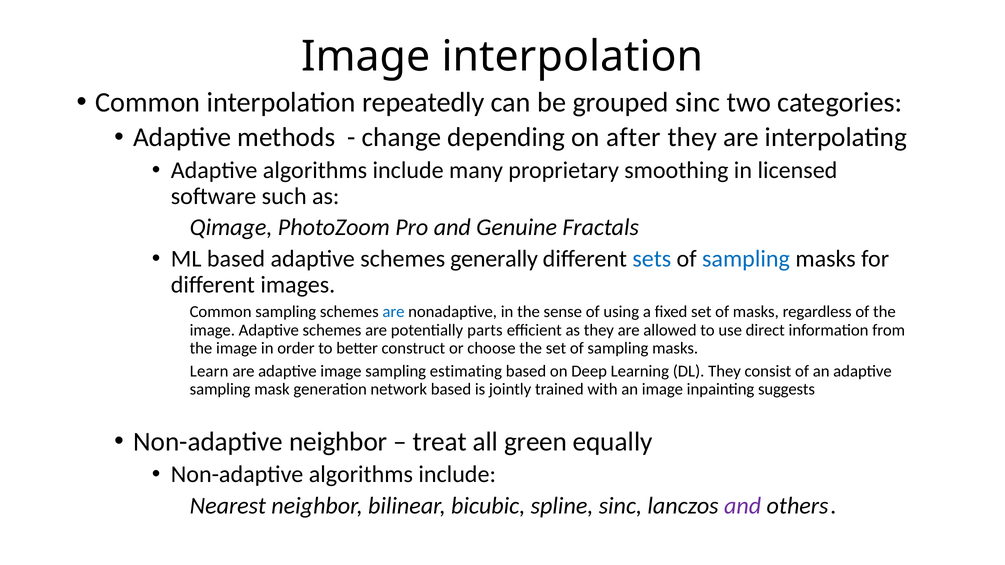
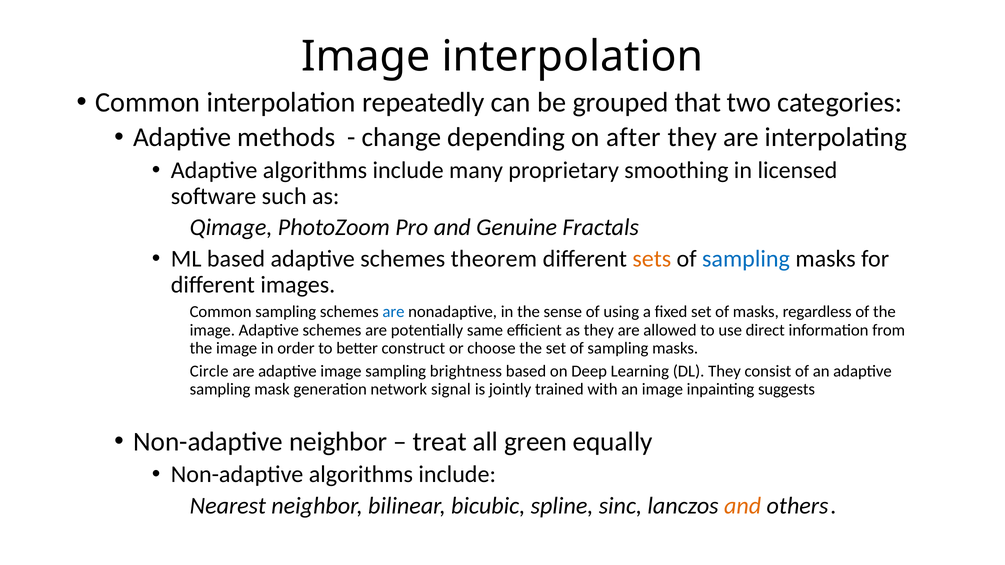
grouped sinc: sinc -> that
generally: generally -> theorem
sets colour: blue -> orange
parts: parts -> same
Learn: Learn -> Circle
estimating: estimating -> brightness
network based: based -> signal
and at (743, 506) colour: purple -> orange
